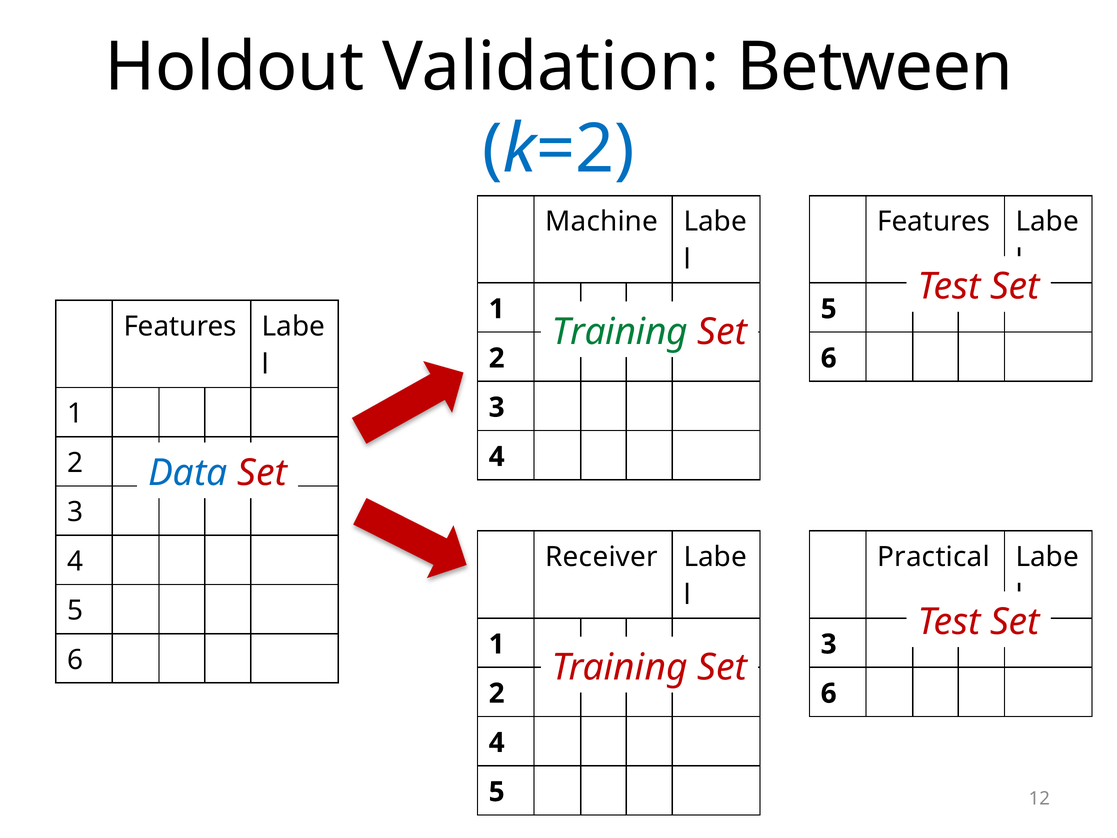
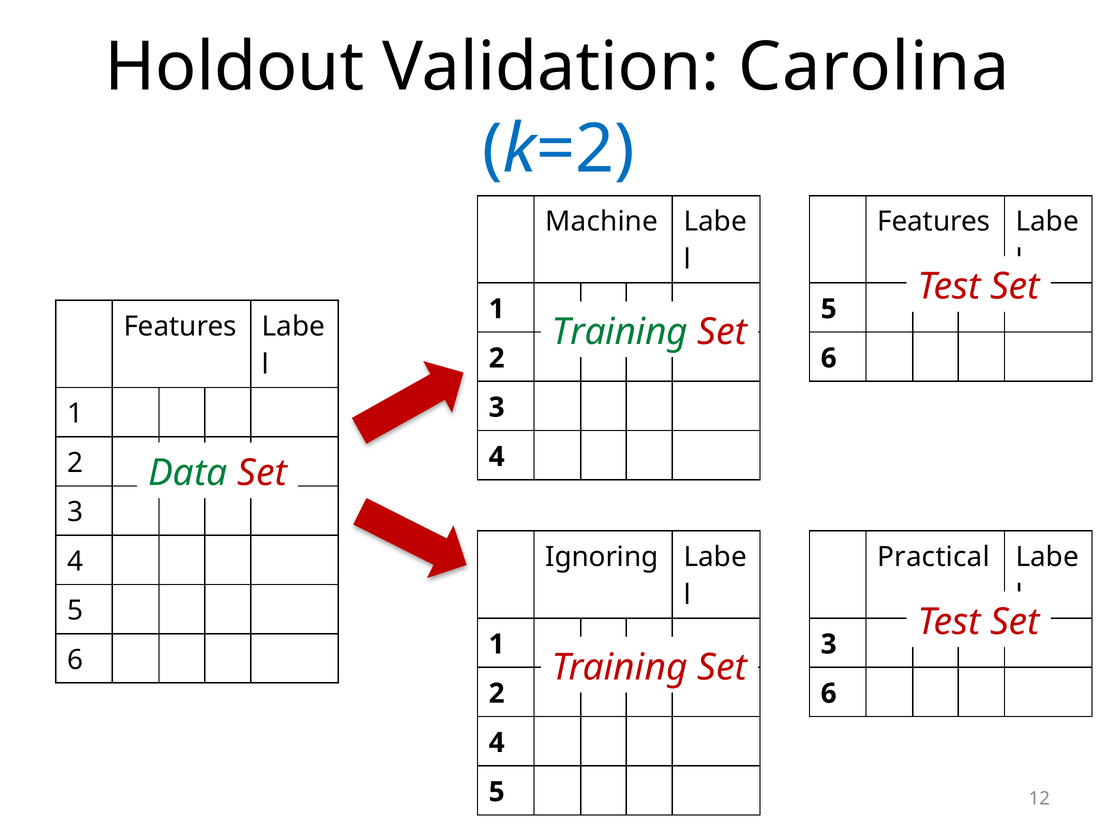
Between: Between -> Carolina
Data colour: blue -> green
Receiver: Receiver -> Ignoring
